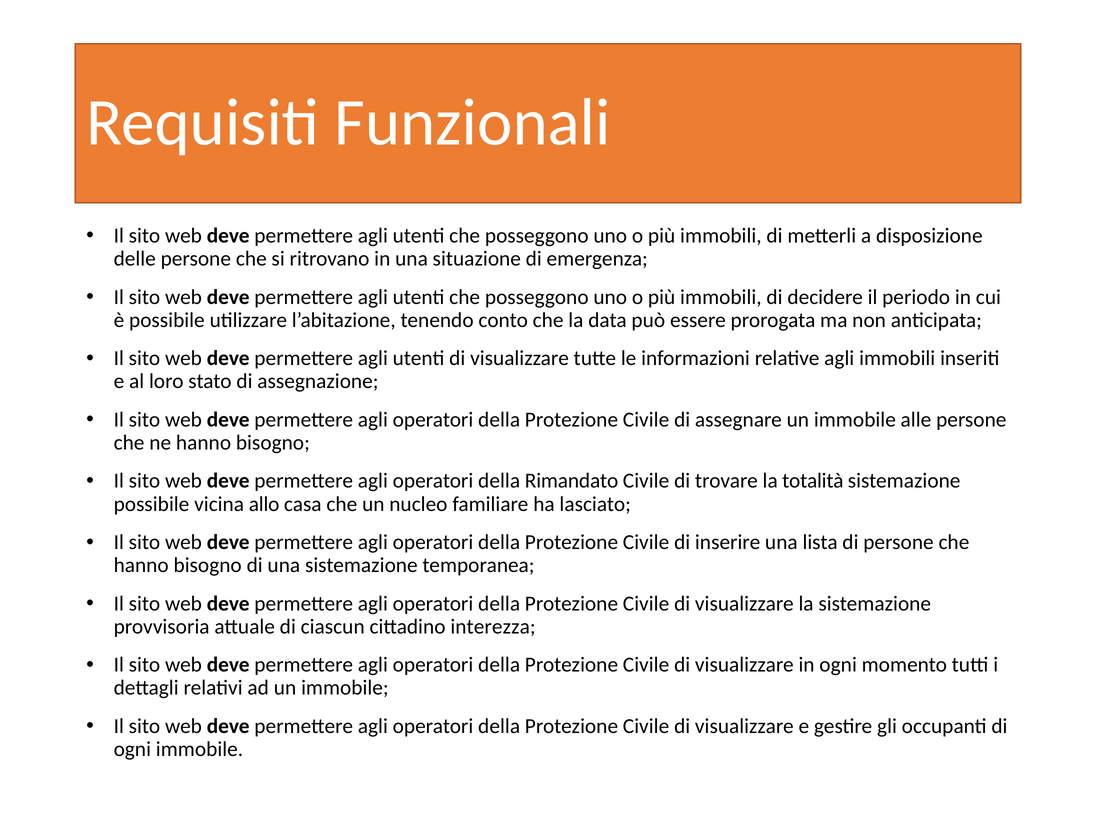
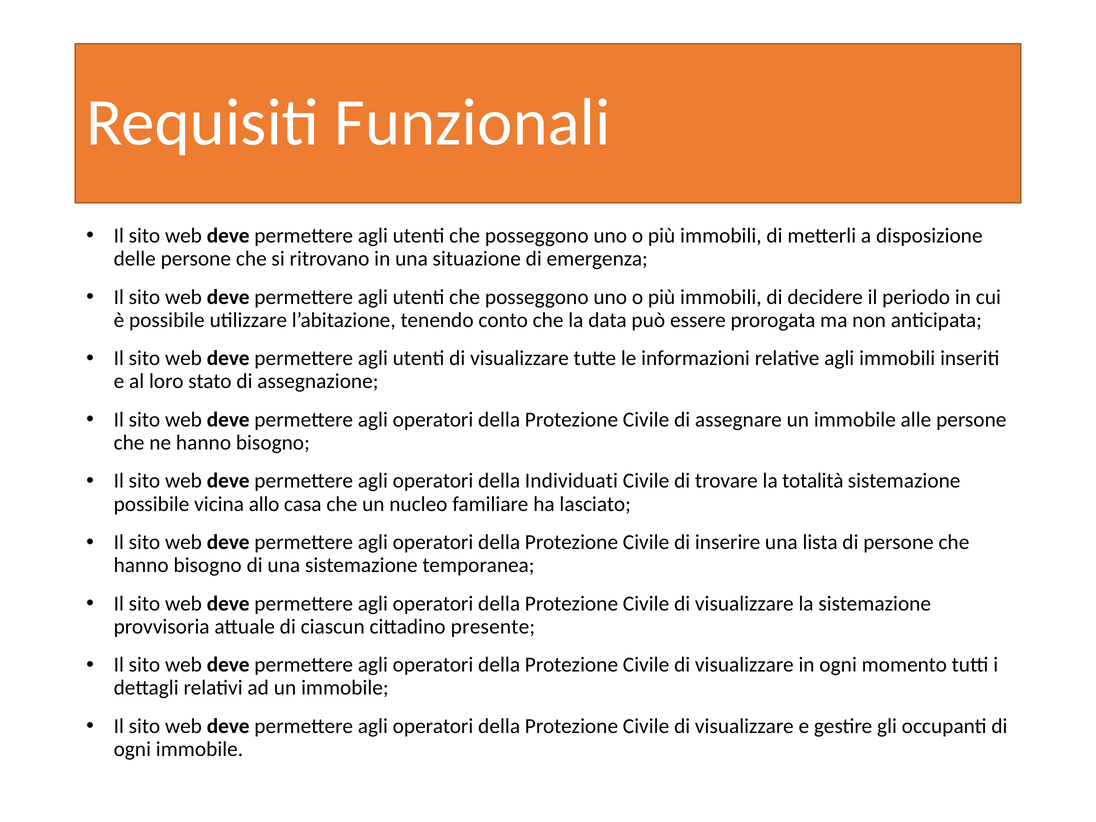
Rimandato: Rimandato -> Individuati
interezza: interezza -> presente
